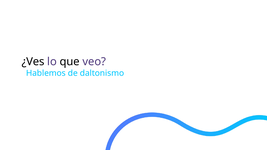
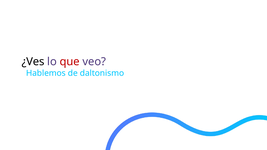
que colour: black -> red
